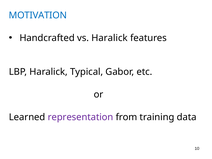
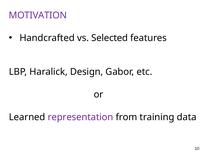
MOTIVATION colour: blue -> purple
vs Haralick: Haralick -> Selected
Typical: Typical -> Design
